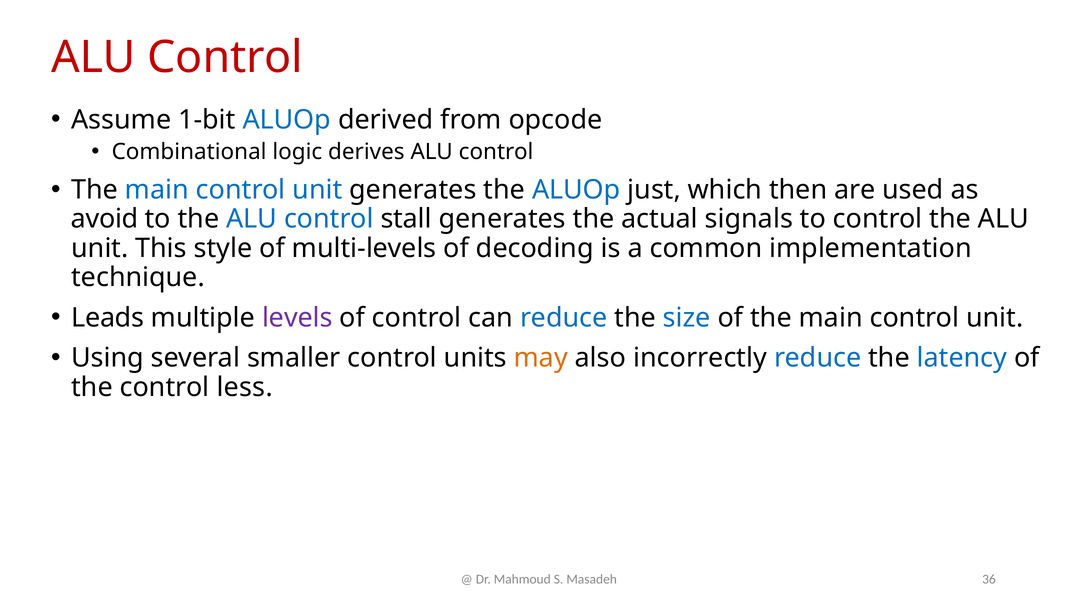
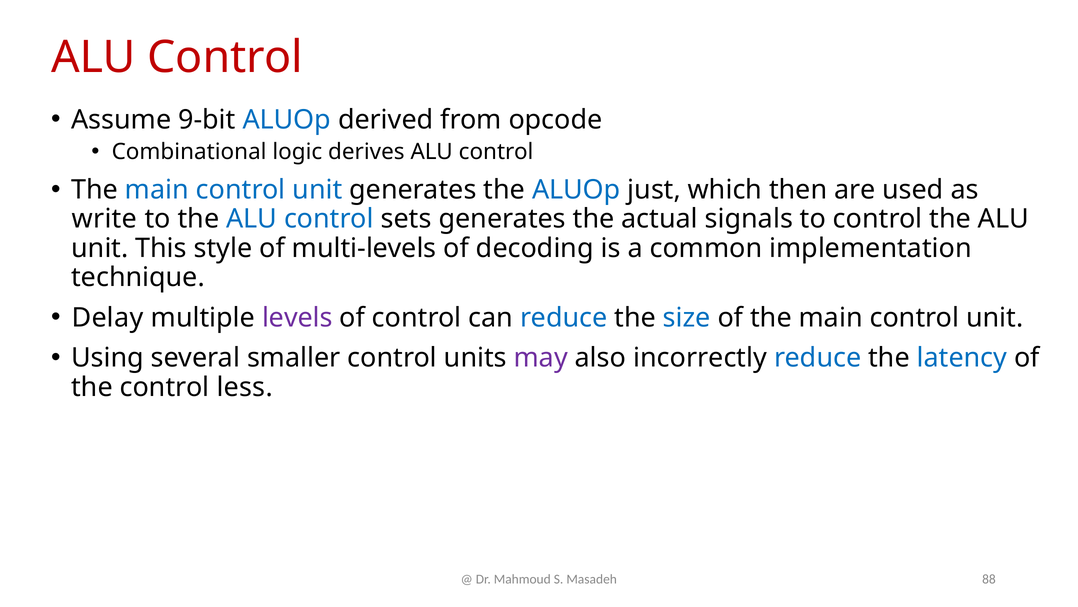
1-bit: 1-bit -> 9-bit
avoid: avoid -> write
stall: stall -> sets
Leads: Leads -> Delay
may colour: orange -> purple
36: 36 -> 88
